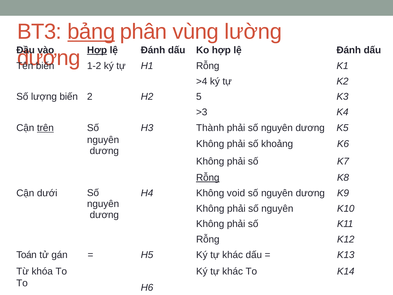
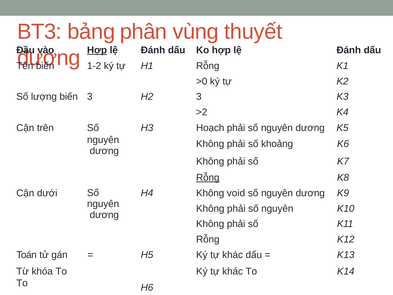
bảng underline: present -> none
lường: lường -> thuyết
>4: >4 -> >0
biến 2: 2 -> 3
H2 5: 5 -> 3
>3: >3 -> >2
trên underline: present -> none
Thành: Thành -> Hoạch
